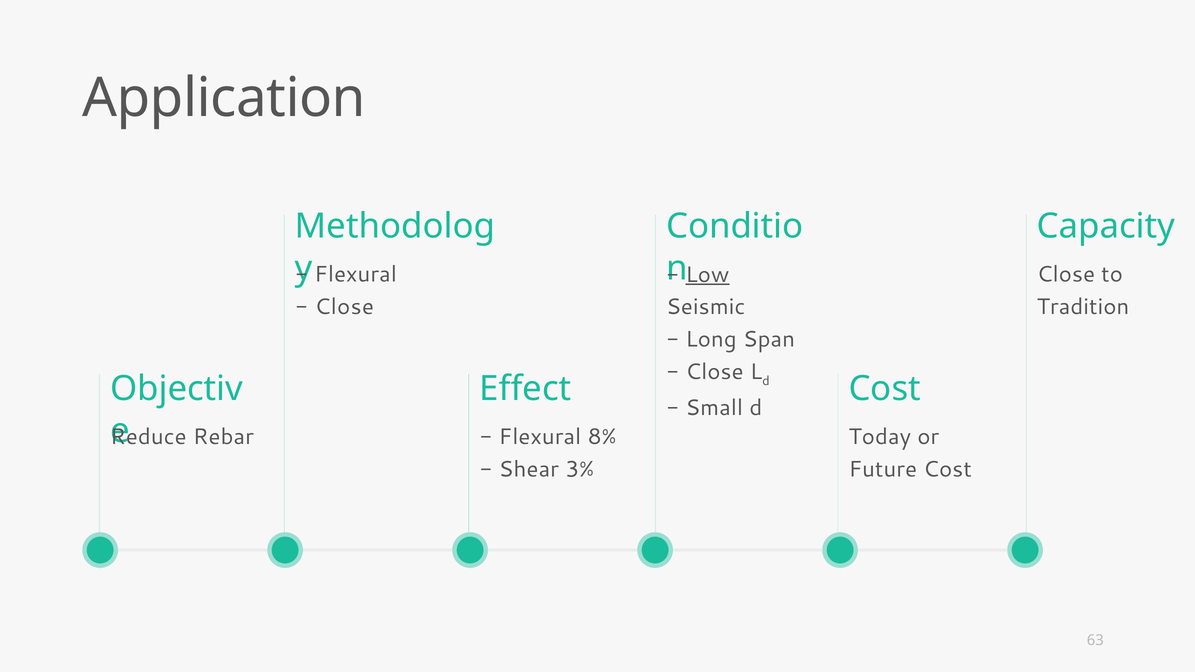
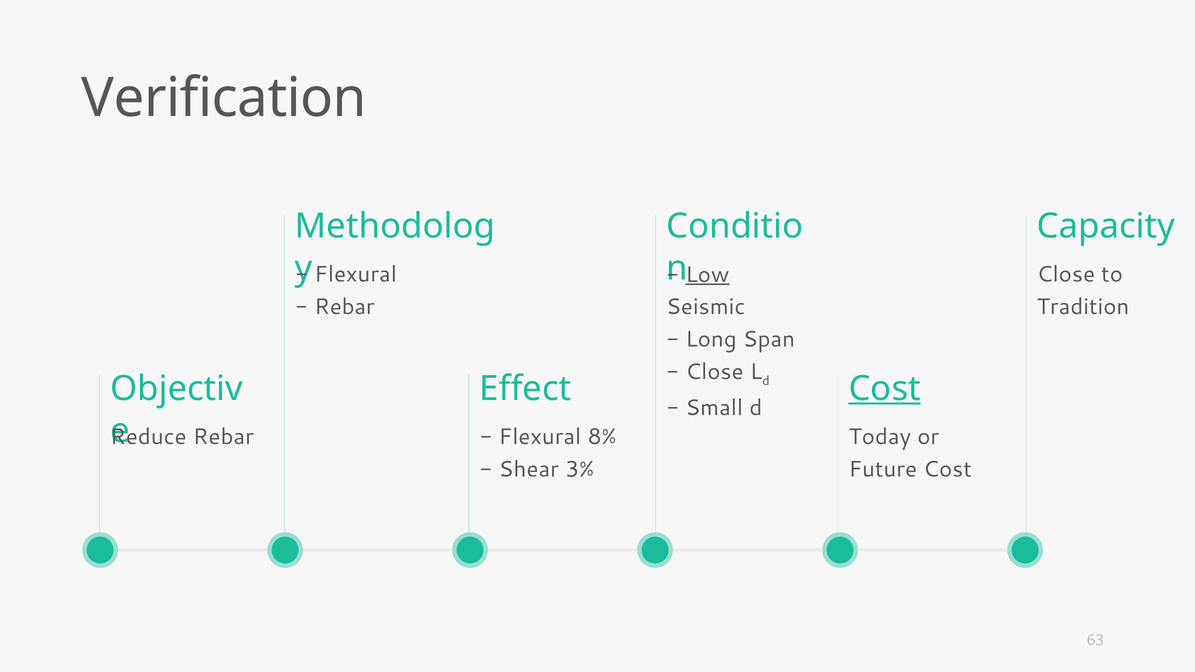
Application: Application -> Verification
Close at (344, 307): Close -> Rebar
Cost at (885, 389) underline: none -> present
